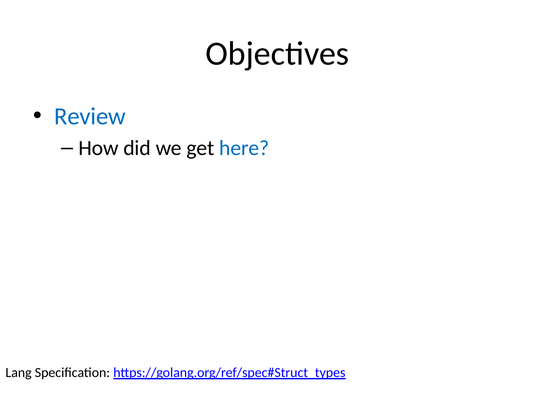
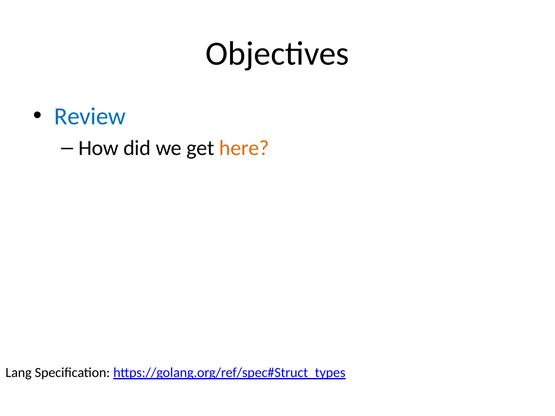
here colour: blue -> orange
